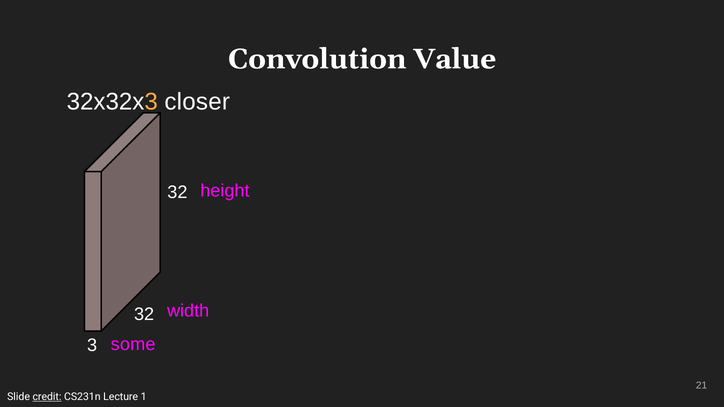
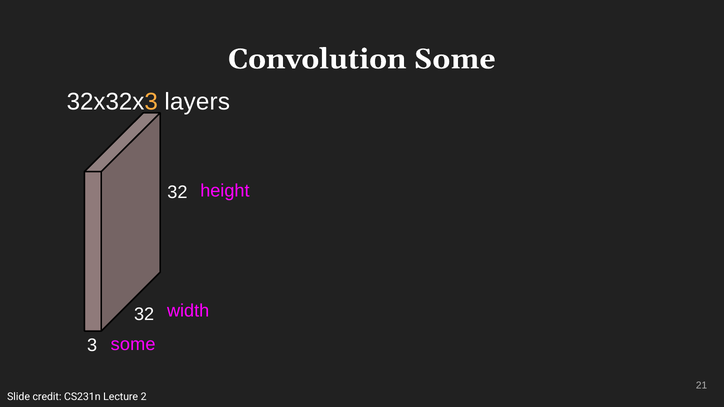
Convolution Value: Value -> Some
closer: closer -> layers
credit underline: present -> none
1: 1 -> 2
